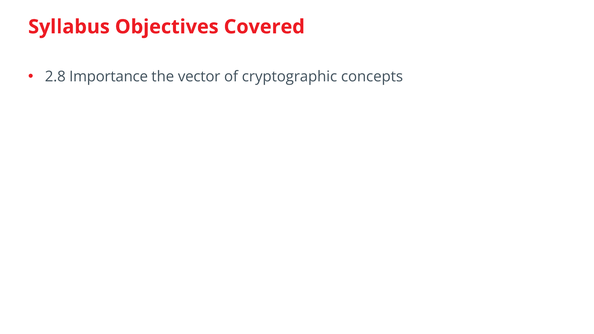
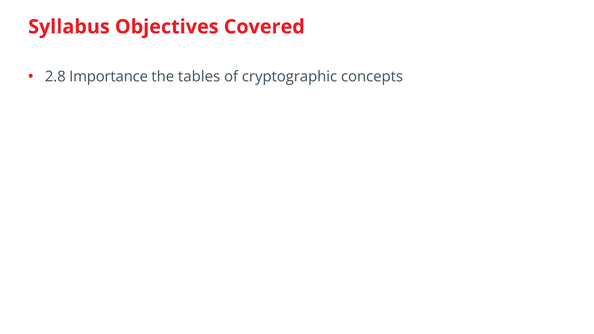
vector: vector -> tables
